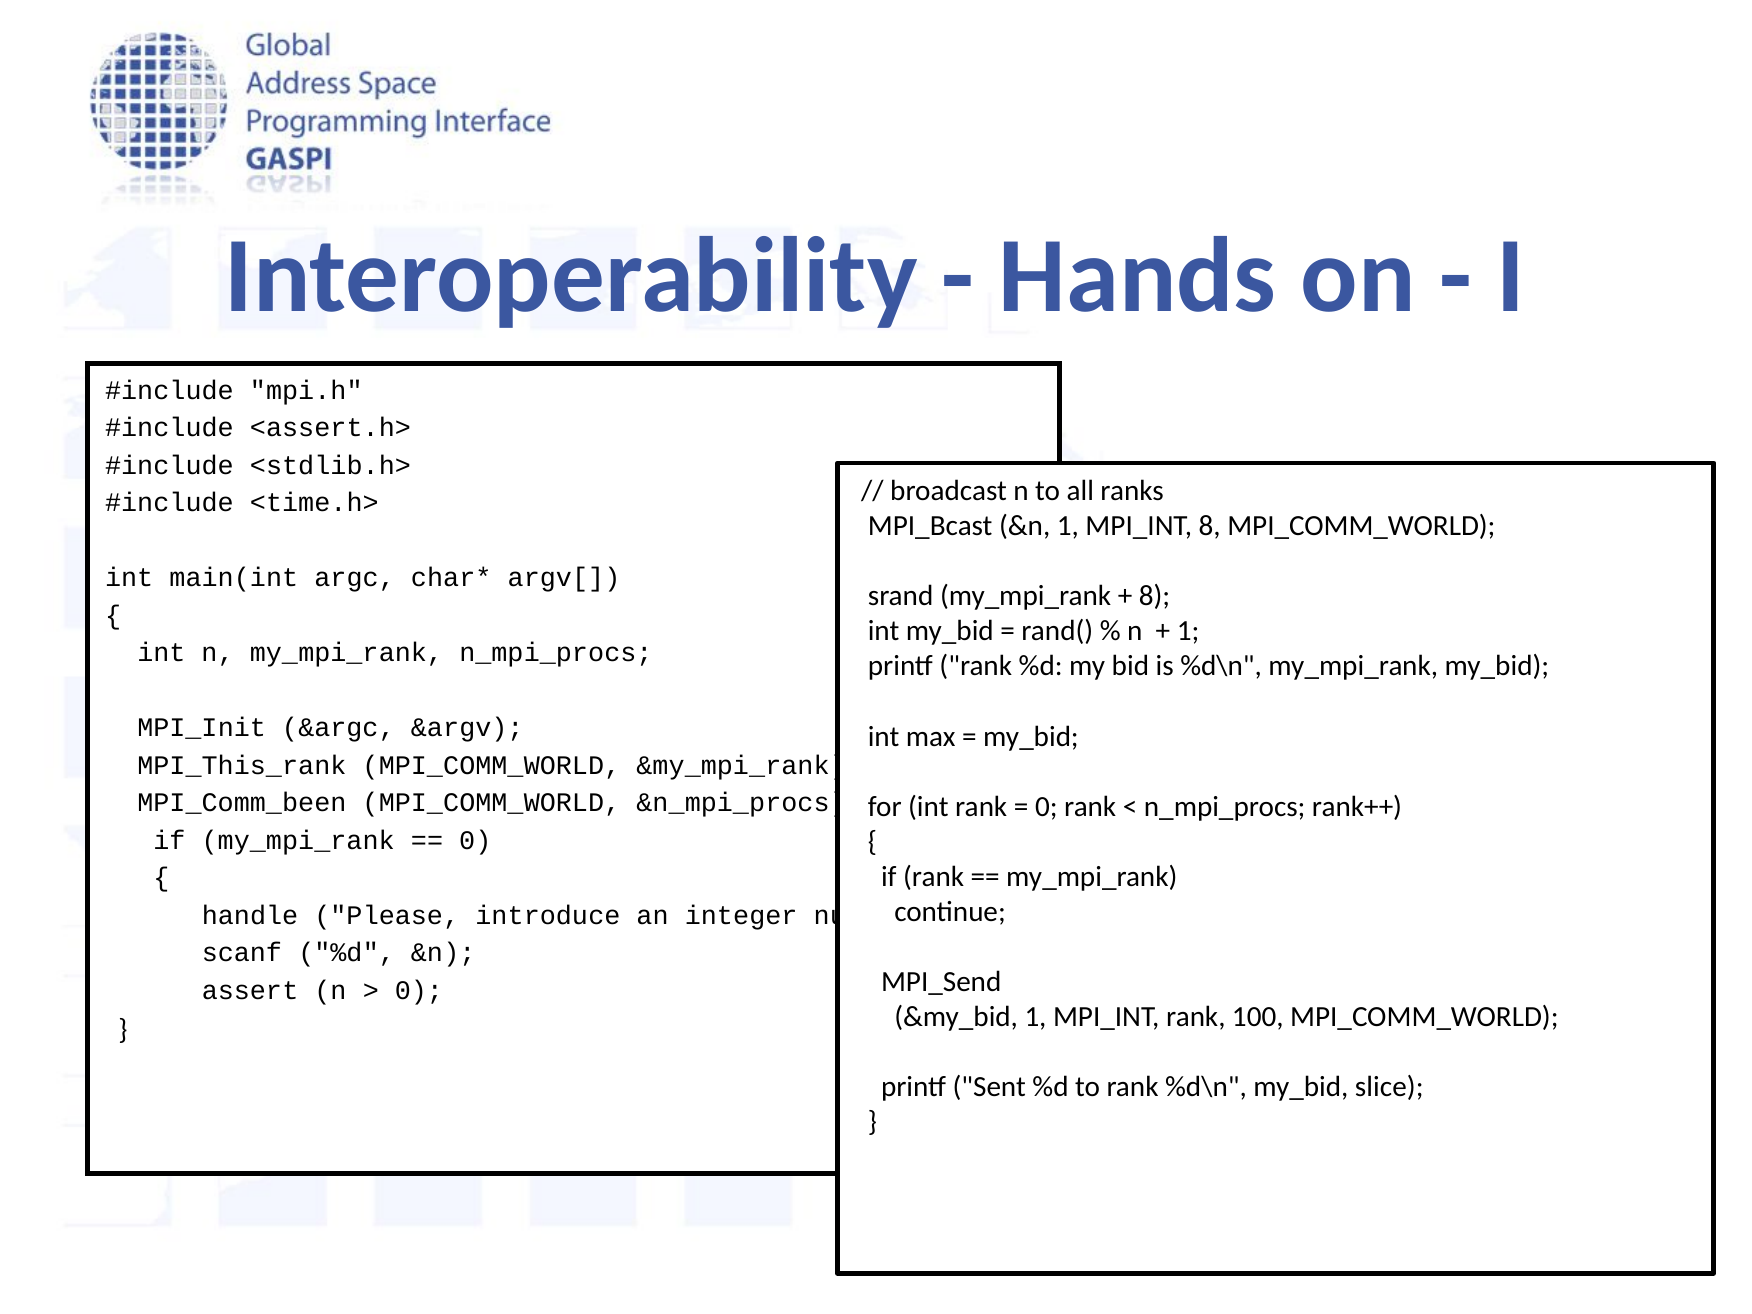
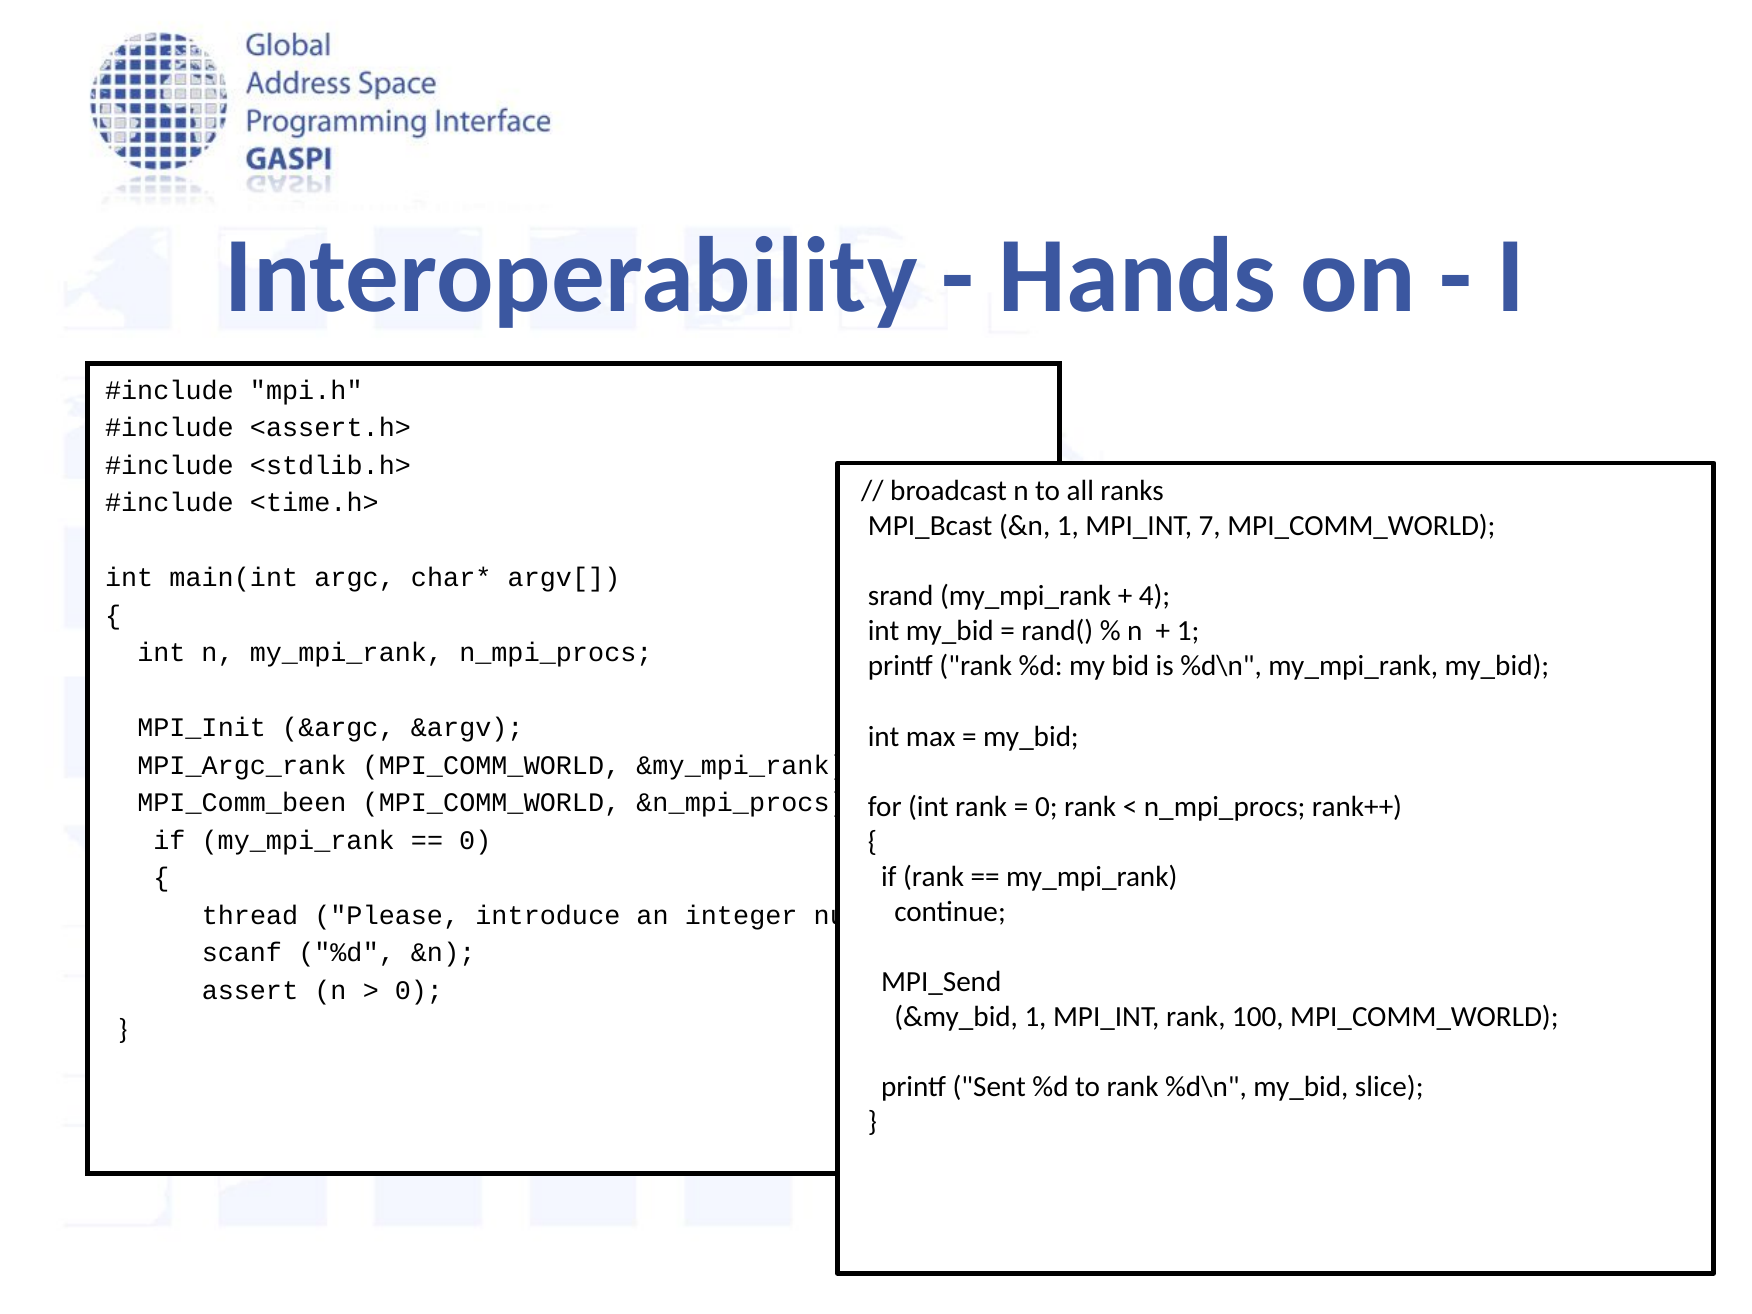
MPI_INT 8: 8 -> 7
8 at (1154, 596): 8 -> 4
MPI_This_rank: MPI_This_rank -> MPI_Argc_rank
handle: handle -> thread
